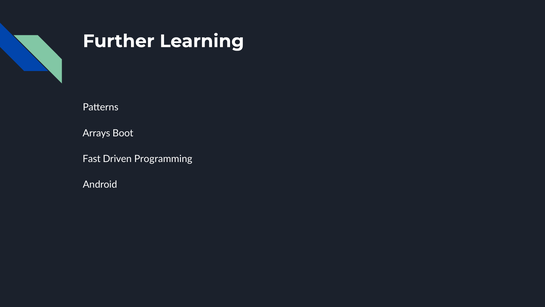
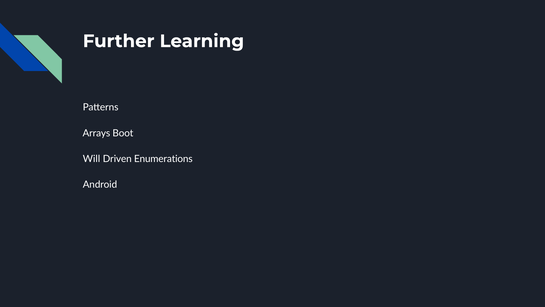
Fast: Fast -> Will
Programming: Programming -> Enumerations
